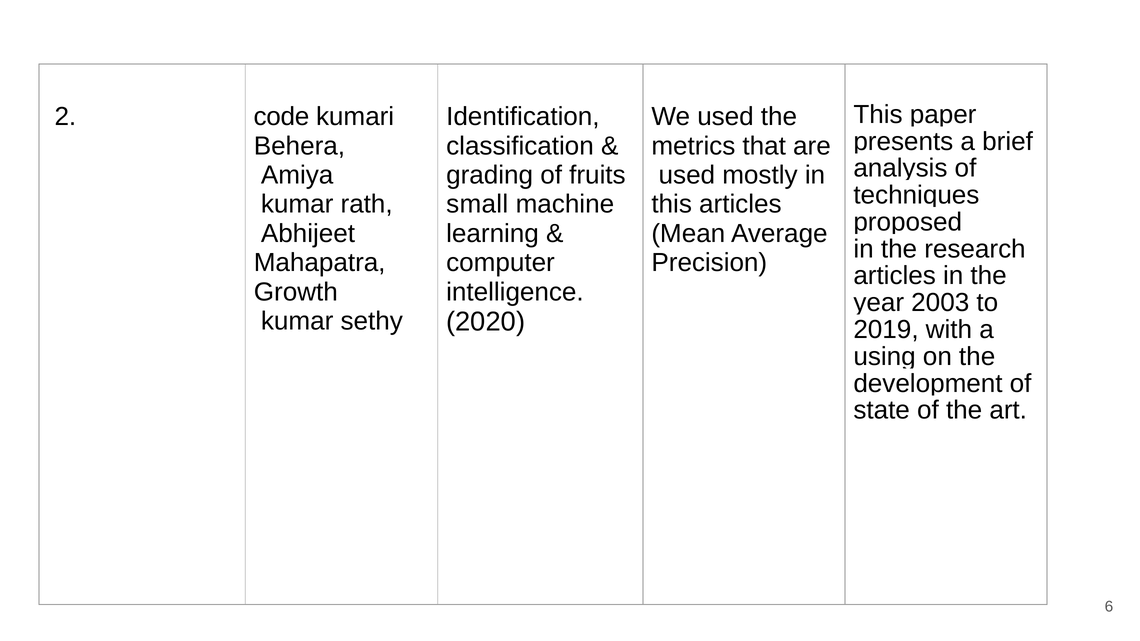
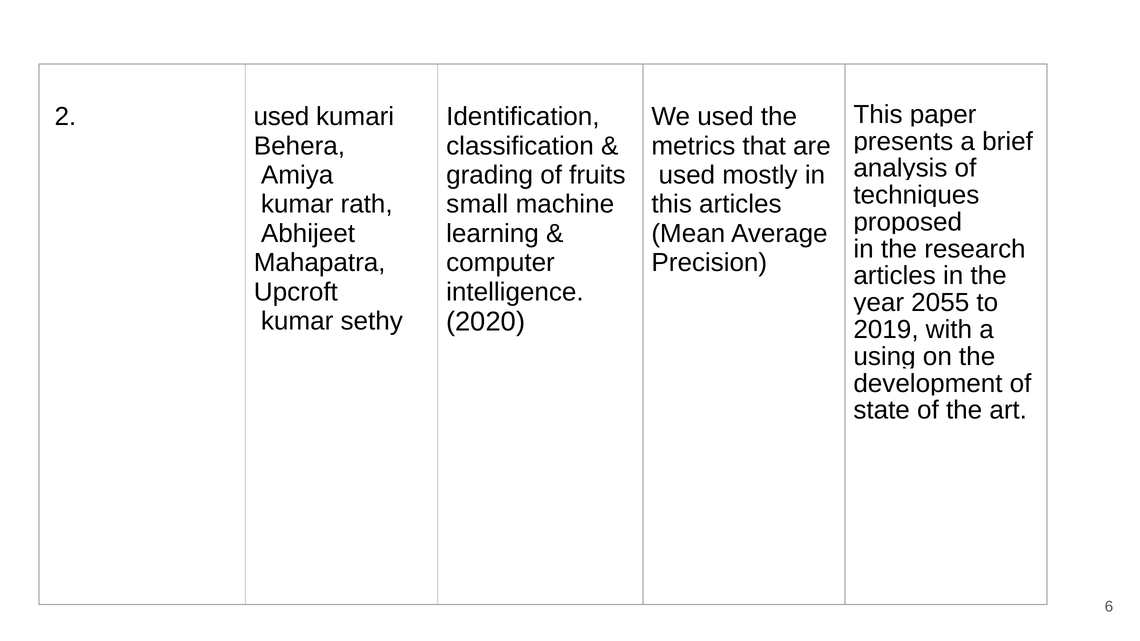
2 code: code -> used
Growth: Growth -> Upcroft
2003: 2003 -> 2055
